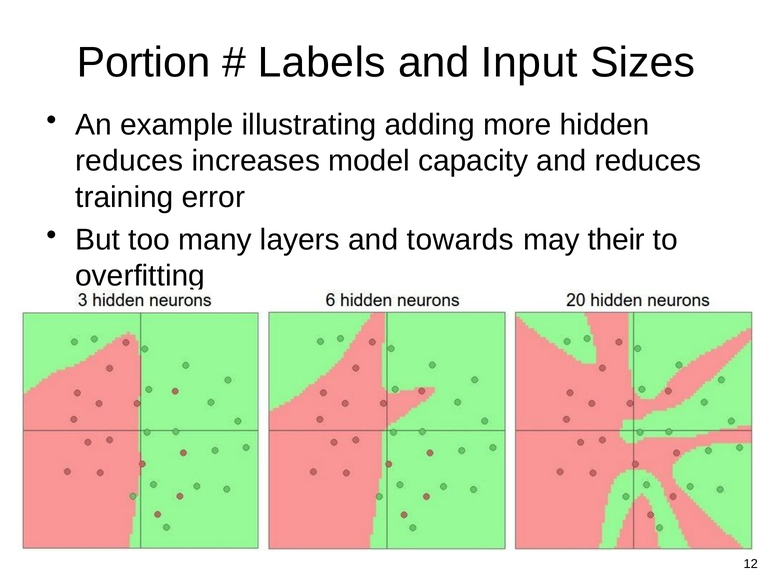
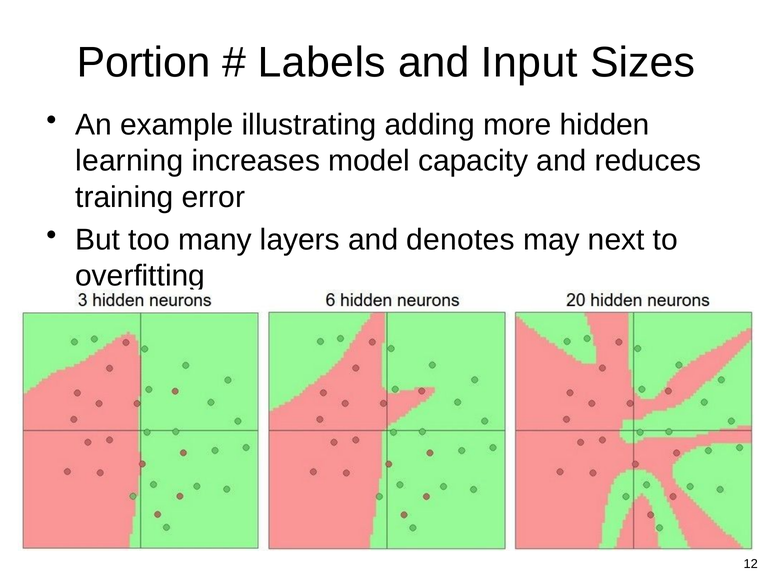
reduces at (129, 161): reduces -> learning
towards: towards -> denotes
their: their -> next
